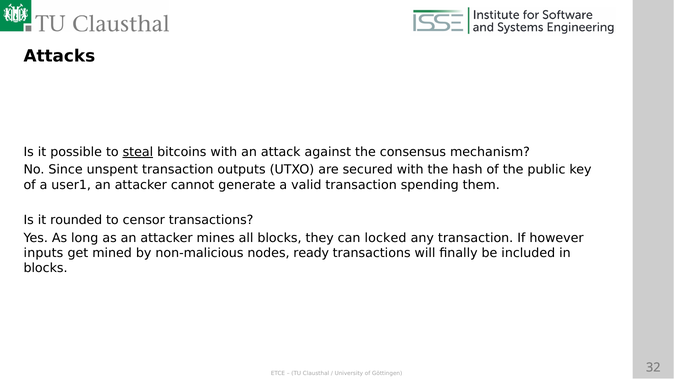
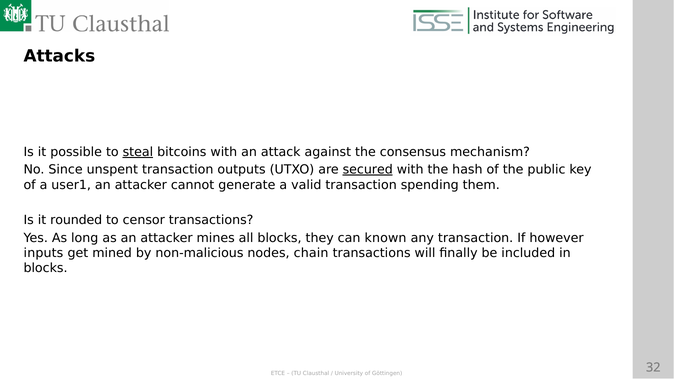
secured underline: none -> present
locked: locked -> known
ready: ready -> chain
